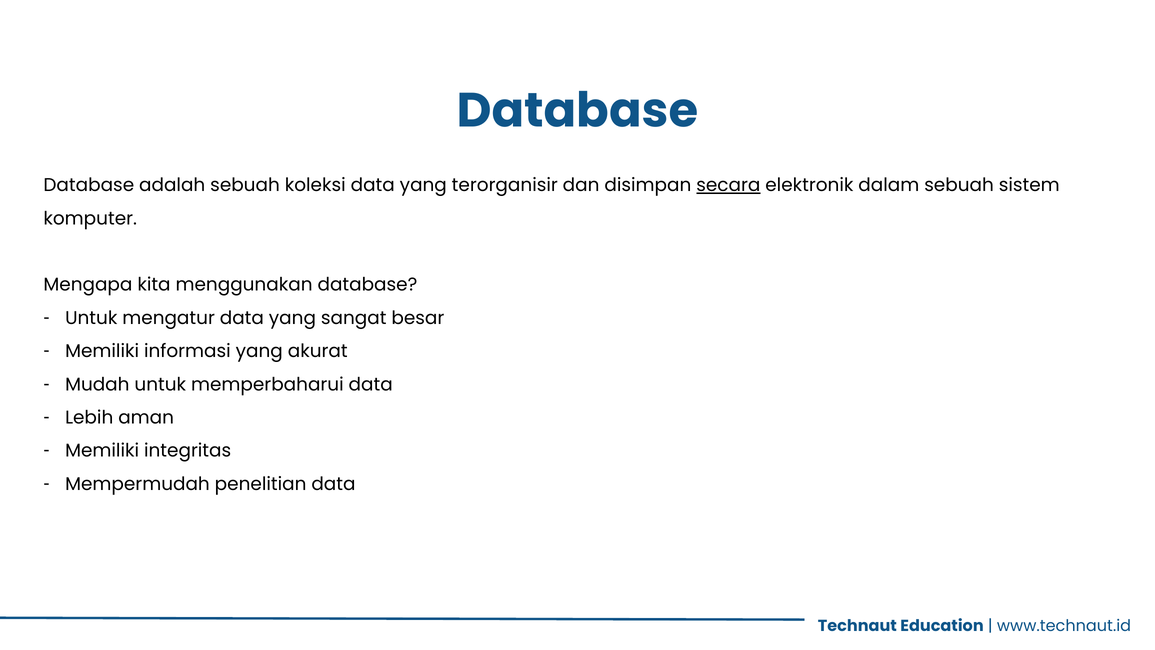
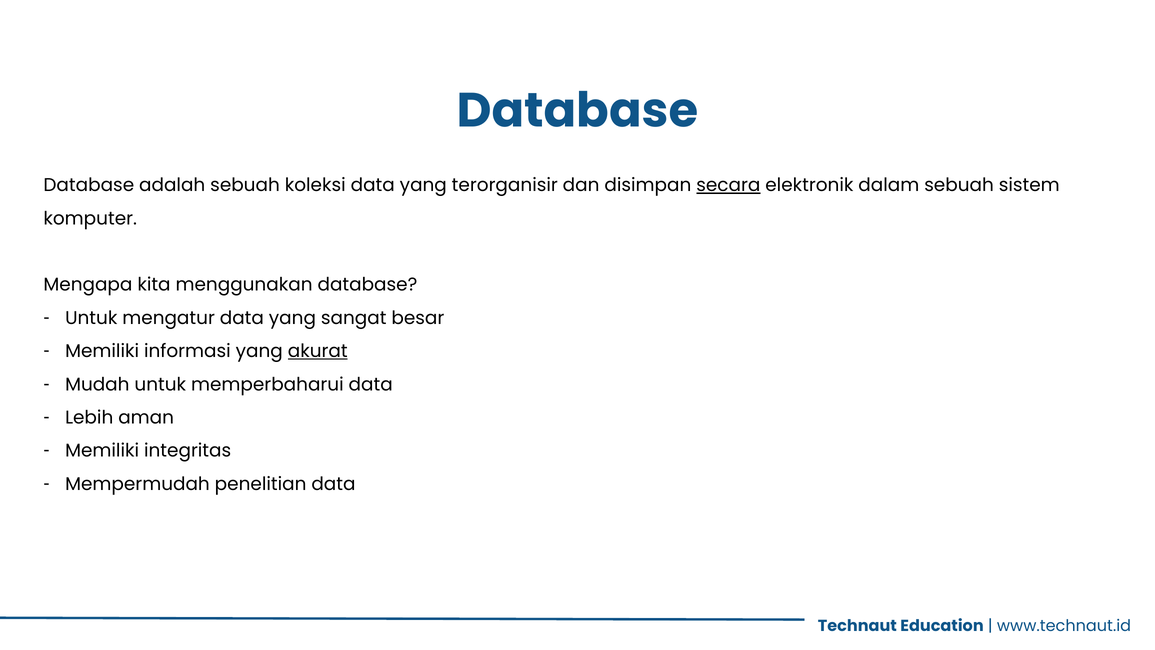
akurat underline: none -> present
